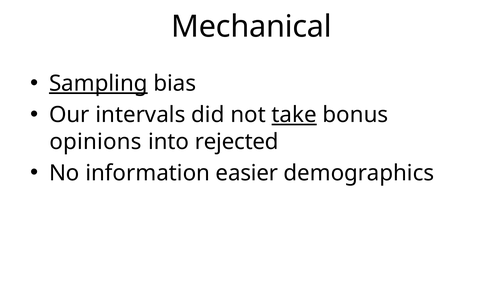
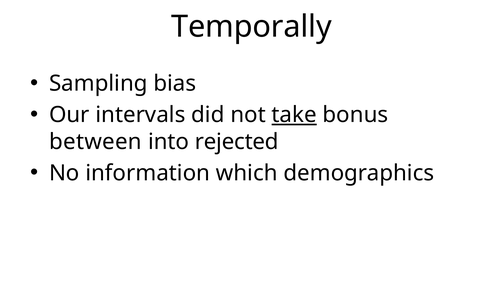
Mechanical: Mechanical -> Temporally
Sampling underline: present -> none
opinions: opinions -> between
easier: easier -> which
